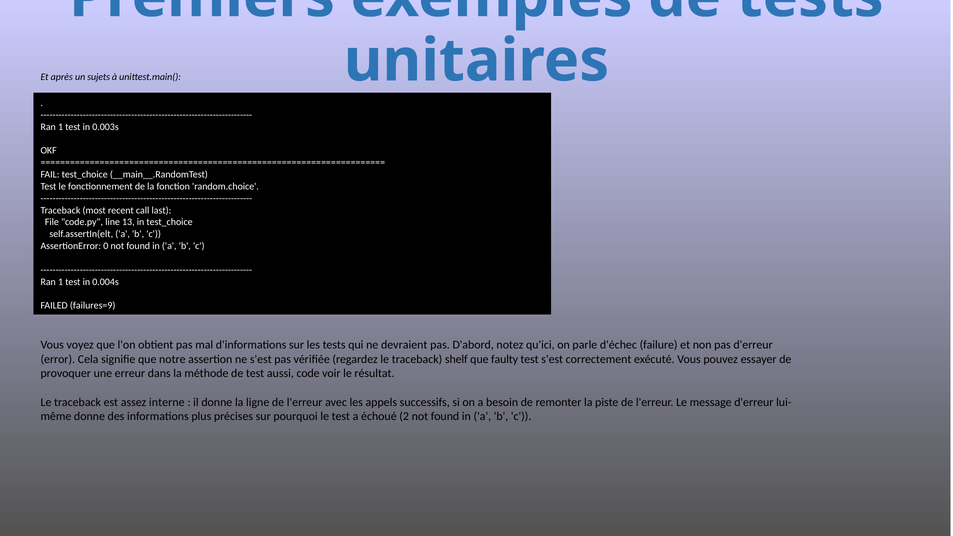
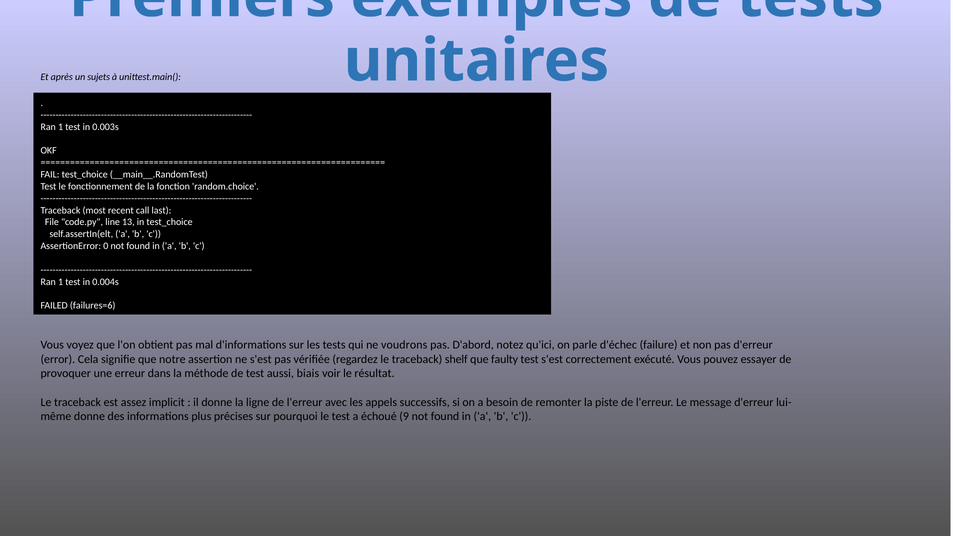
failures=9: failures=9 -> failures=6
devraient: devraient -> voudrons
code: code -> biais
interne: interne -> implicit
2: 2 -> 9
